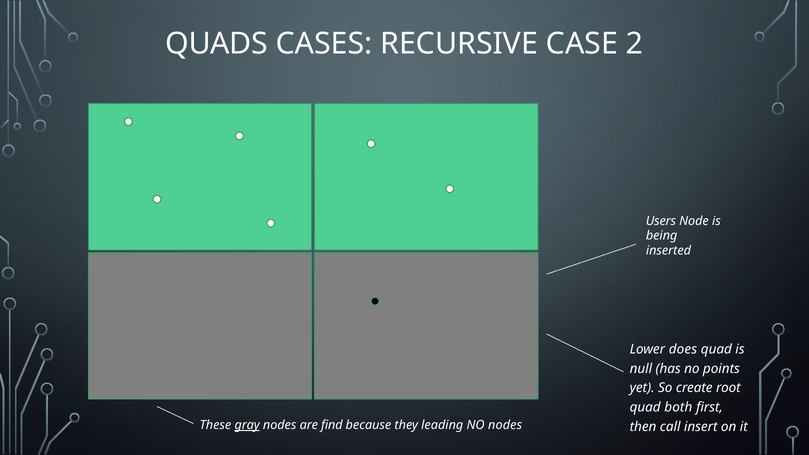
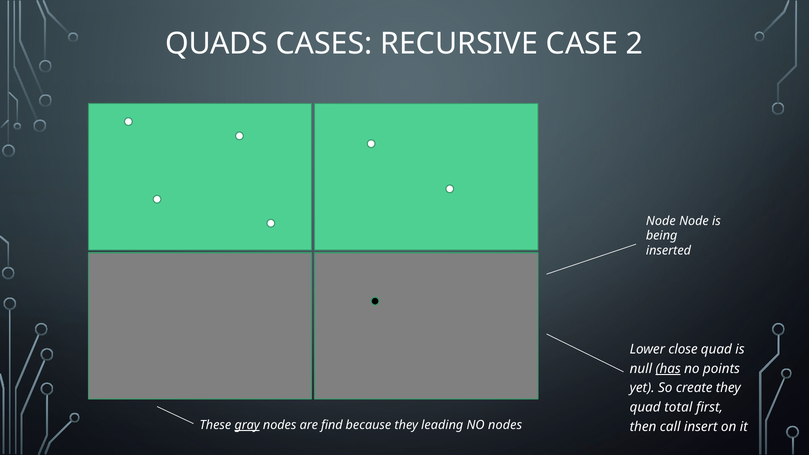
Users at (661, 221): Users -> Node
does: does -> close
has underline: none -> present
create root: root -> they
both: both -> total
